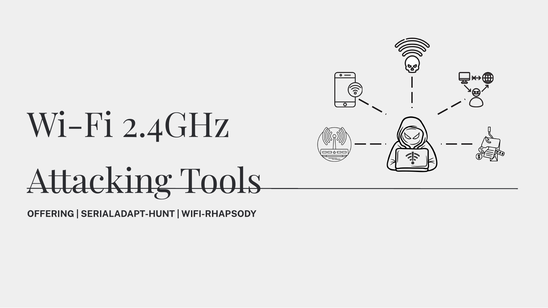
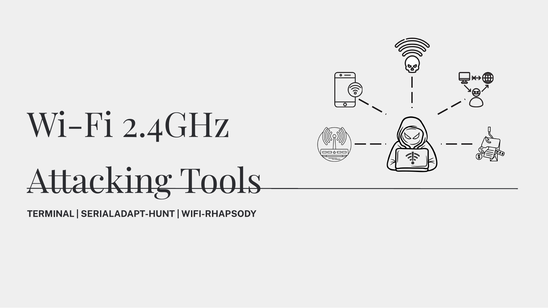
OFFERING: OFFERING -> TERMINAL
